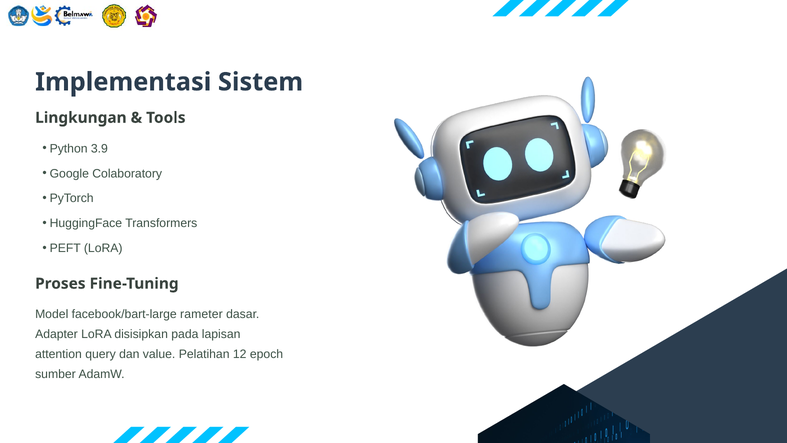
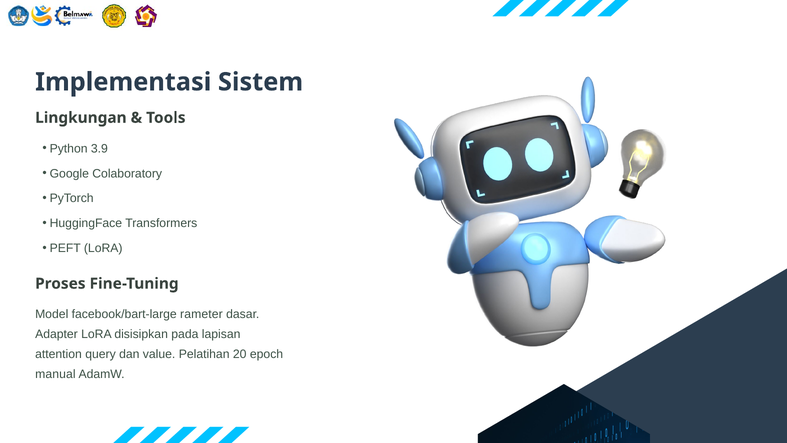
12: 12 -> 20
sumber: sumber -> manual
